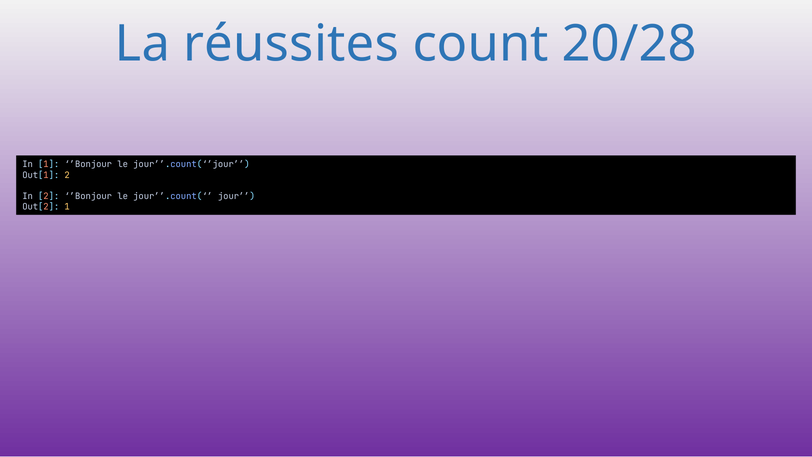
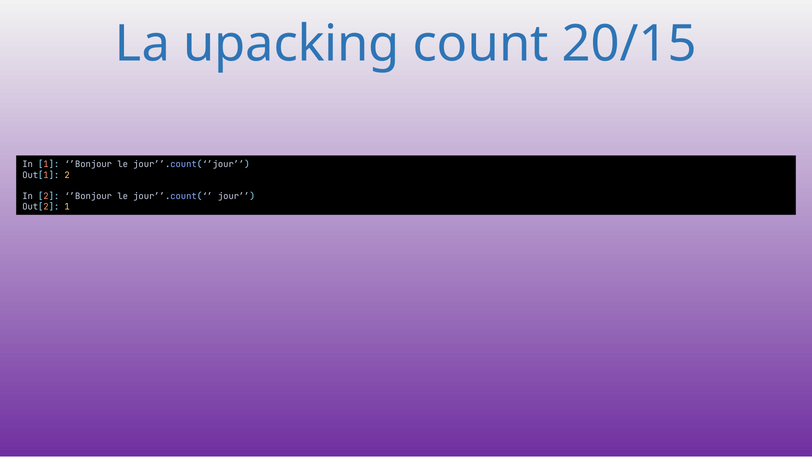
réussites: réussites -> upacking
20/28: 20/28 -> 20/15
